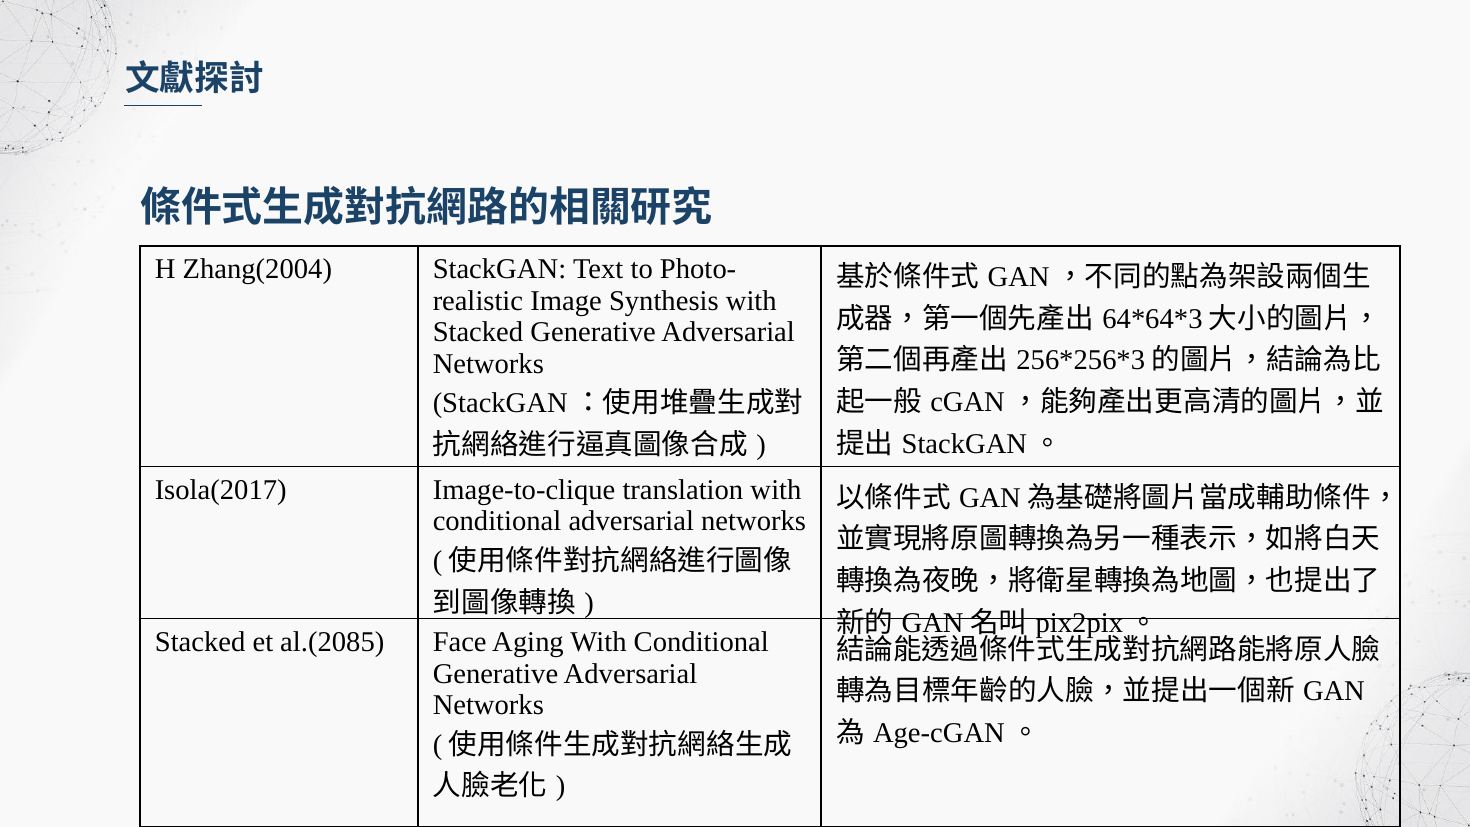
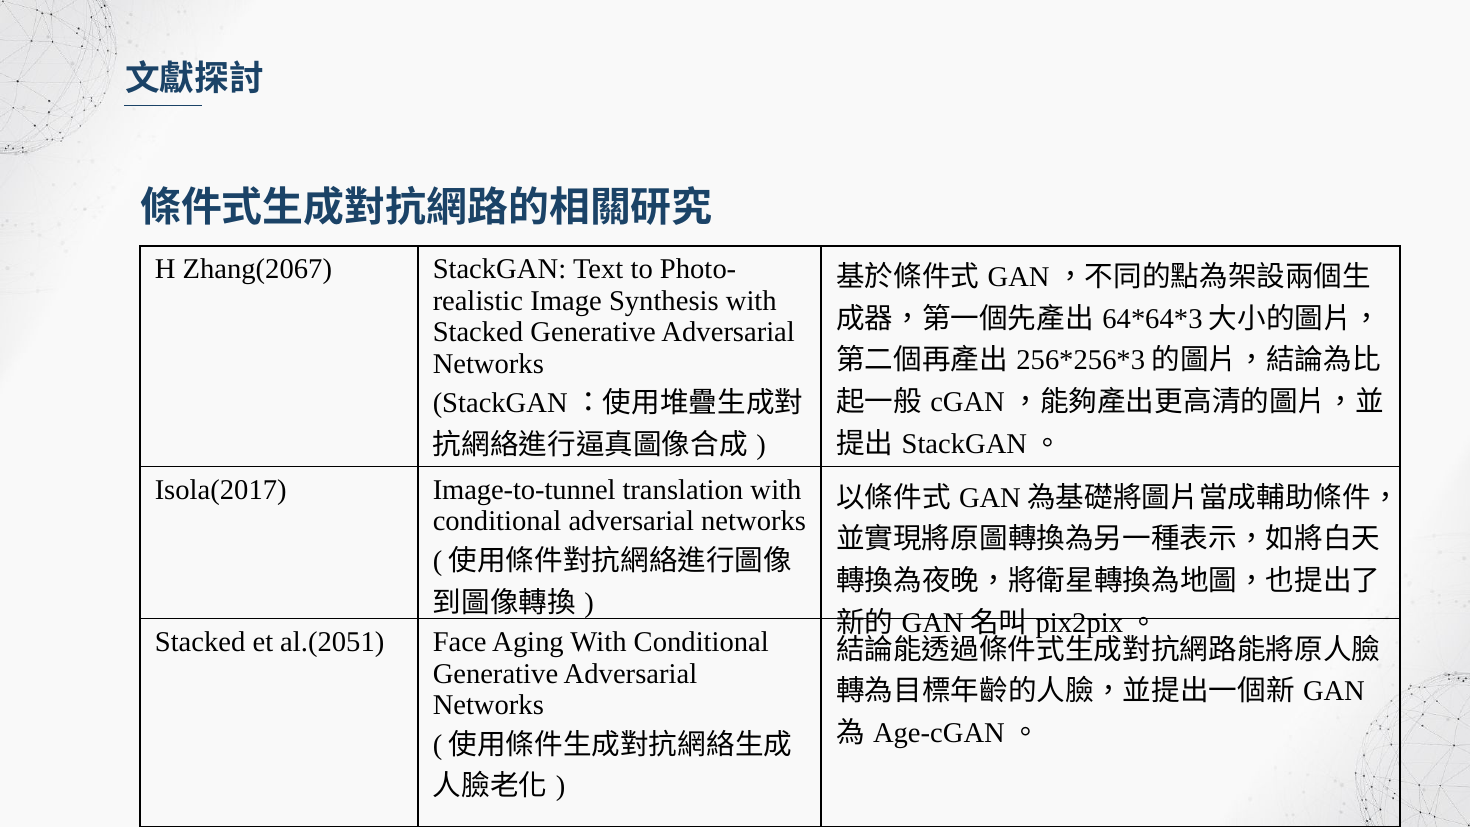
Zhang(2004: Zhang(2004 -> Zhang(2067
Image-to-clique: Image-to-clique -> Image-to-tunnel
al.(2085: al.(2085 -> al.(2051
